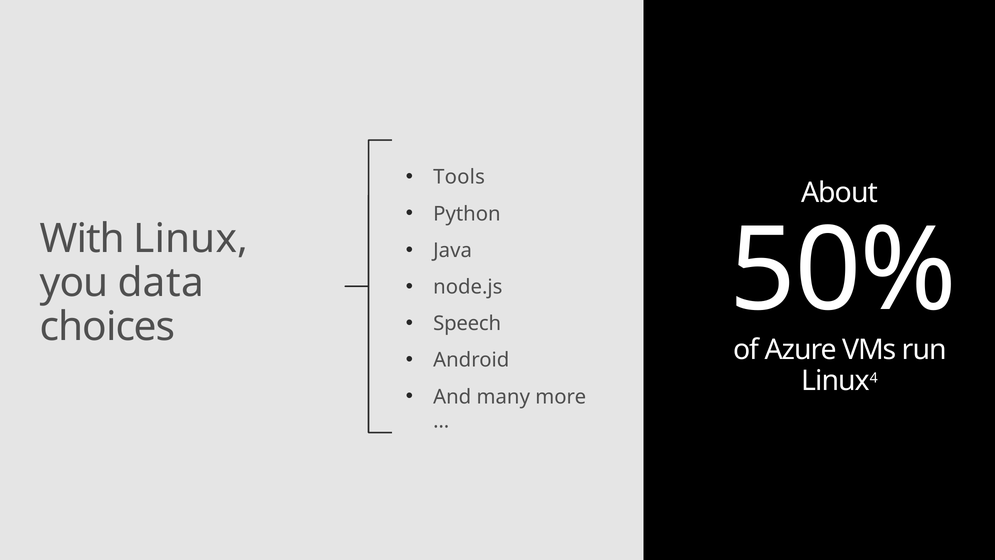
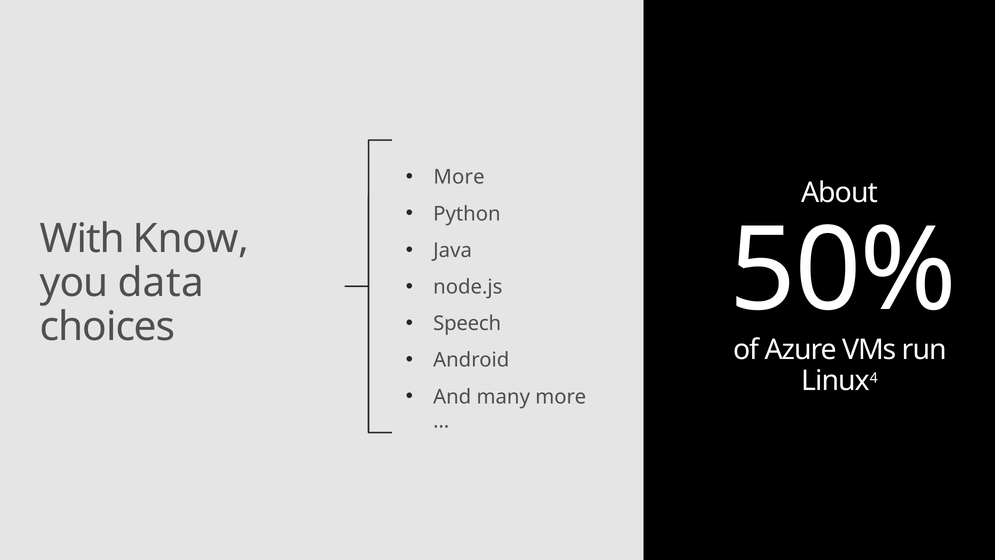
Tools at (459, 177): Tools -> More
Linux: Linux -> Know
